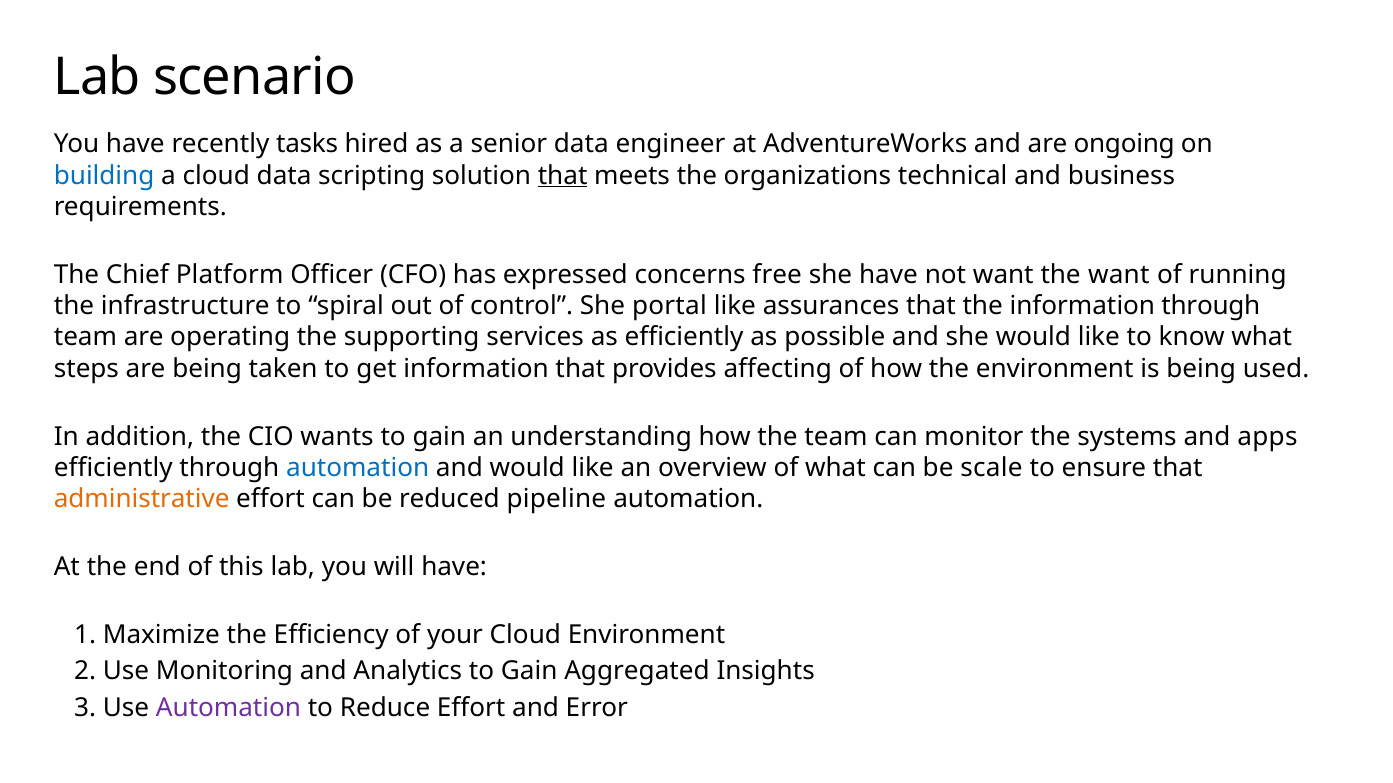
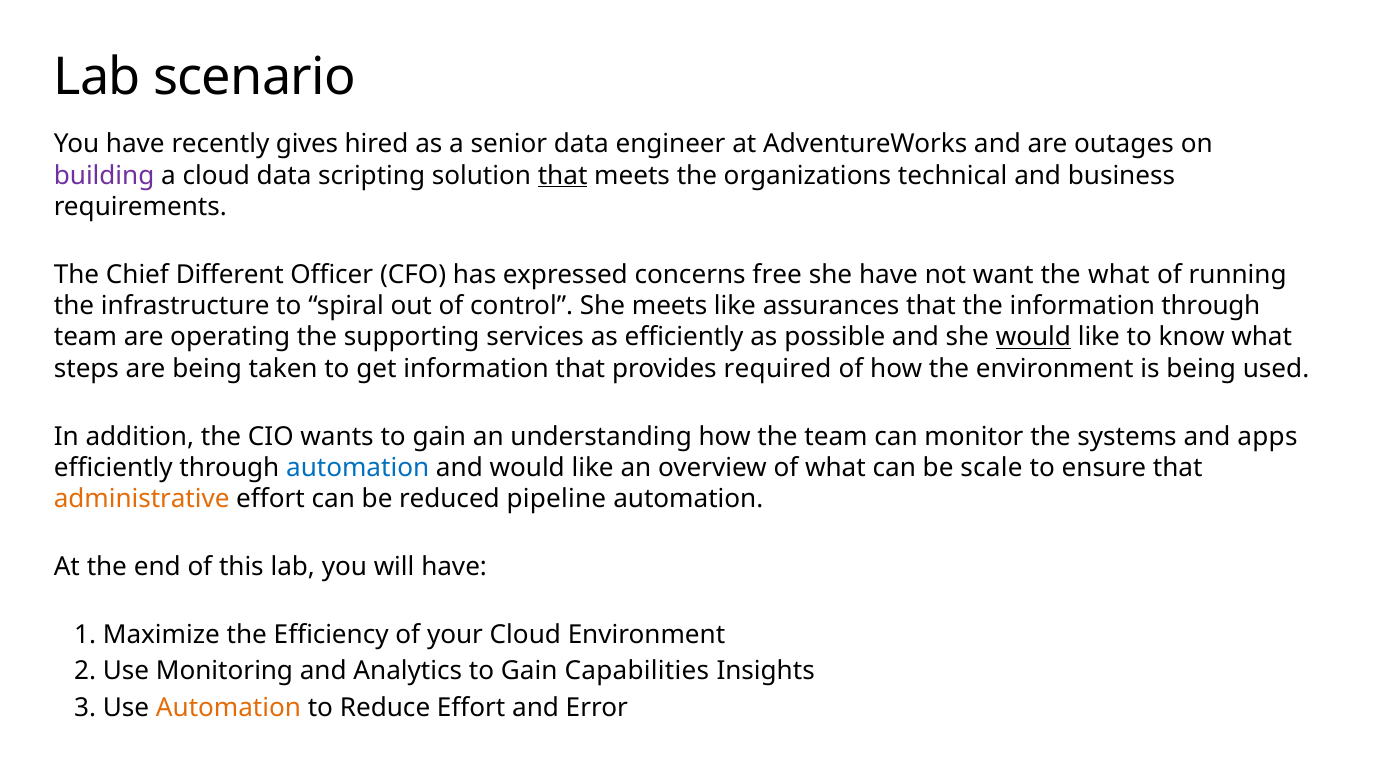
tasks: tasks -> gives
ongoing: ongoing -> outages
building colour: blue -> purple
Platform: Platform -> Different
the want: want -> what
She portal: portal -> meets
would at (1033, 337) underline: none -> present
affecting: affecting -> required
Aggregated: Aggregated -> Capabilities
Automation at (229, 708) colour: purple -> orange
